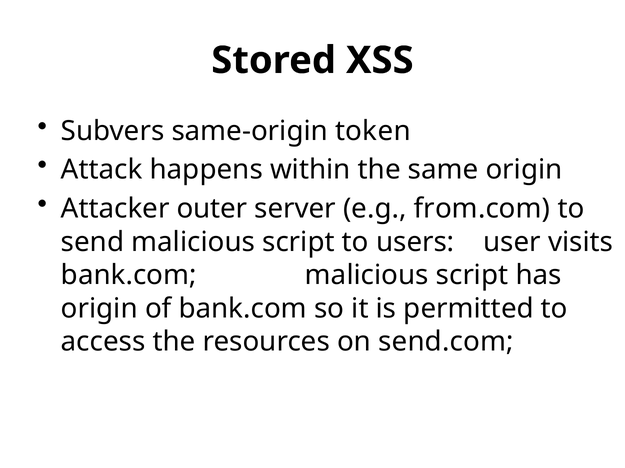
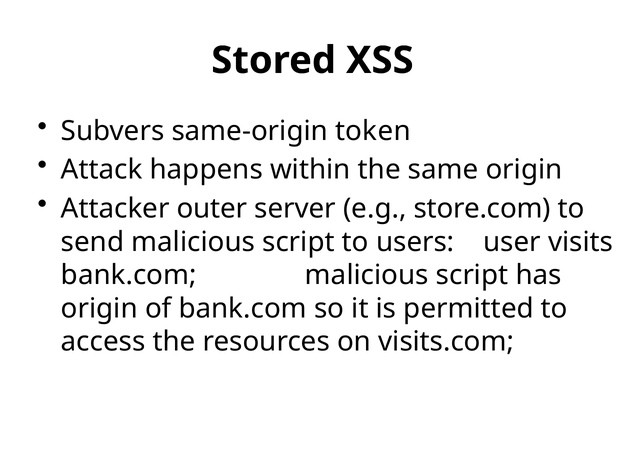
from.com: from.com -> store.com
send.com: send.com -> visits.com
